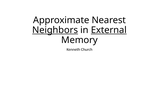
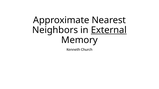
Neighbors underline: present -> none
